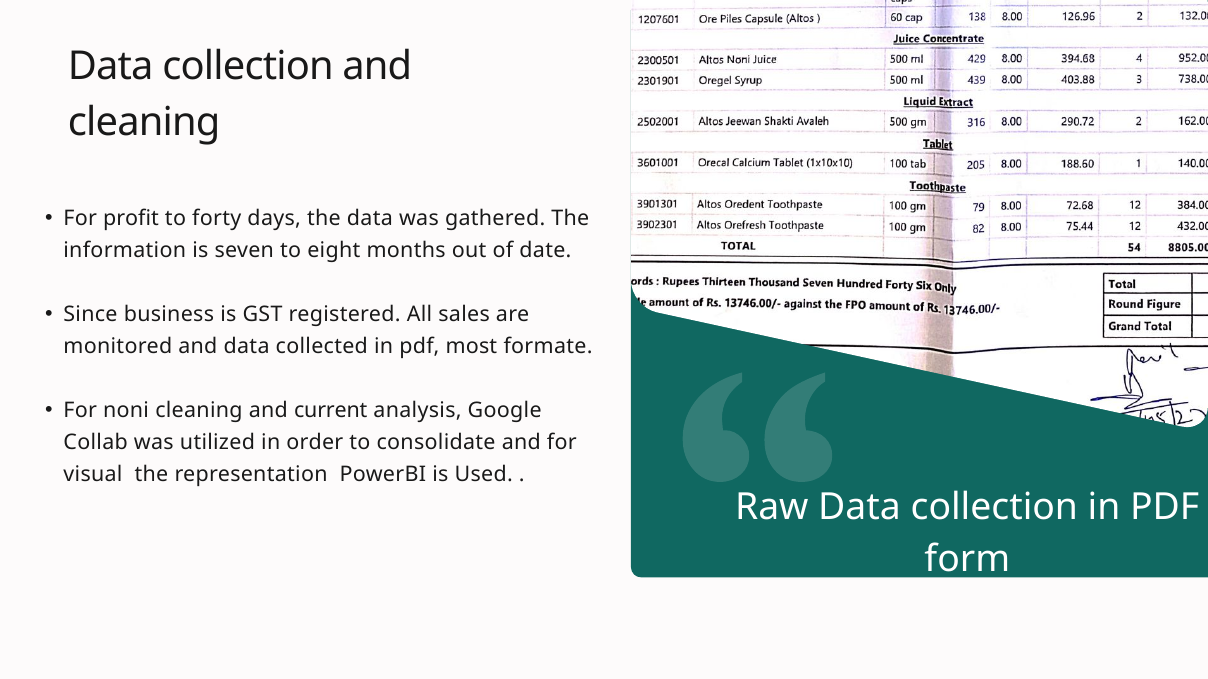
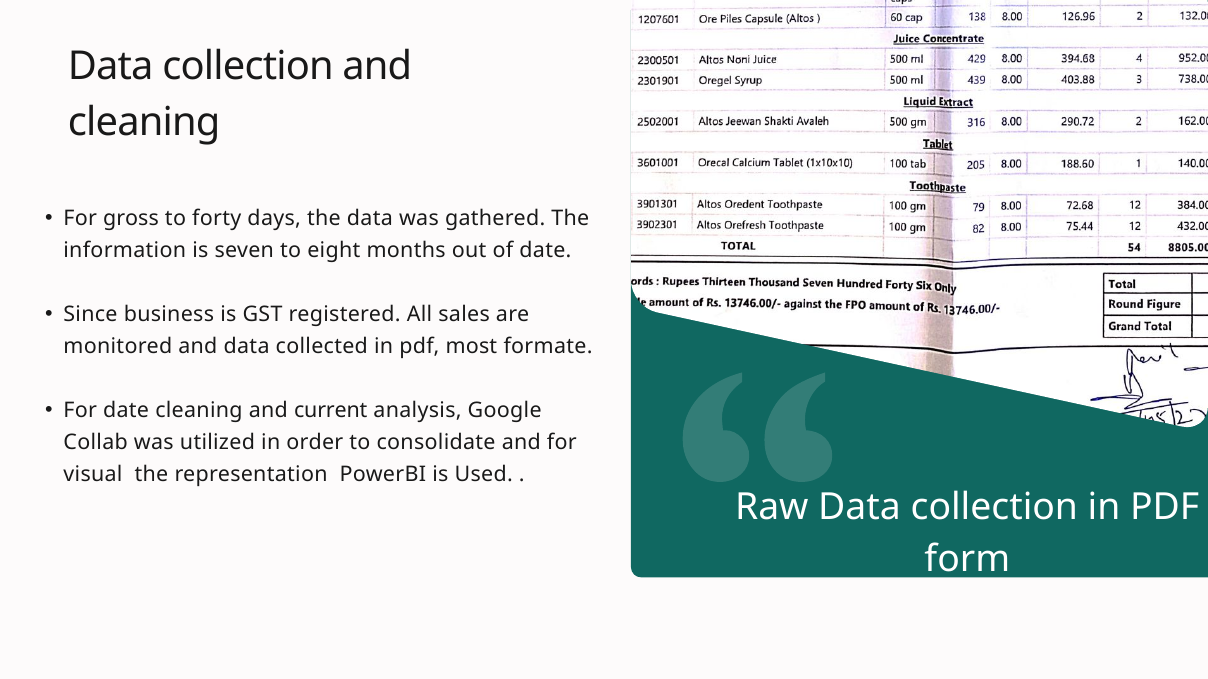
profit: profit -> gross
For noni: noni -> date
